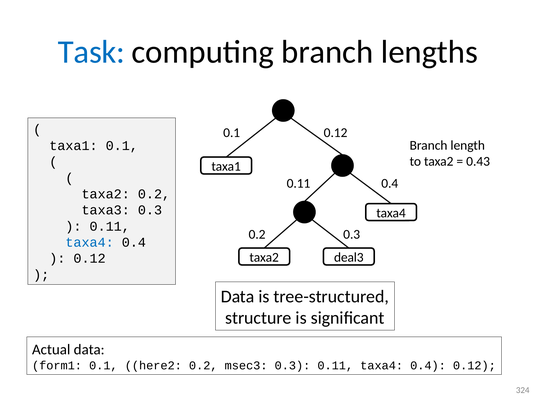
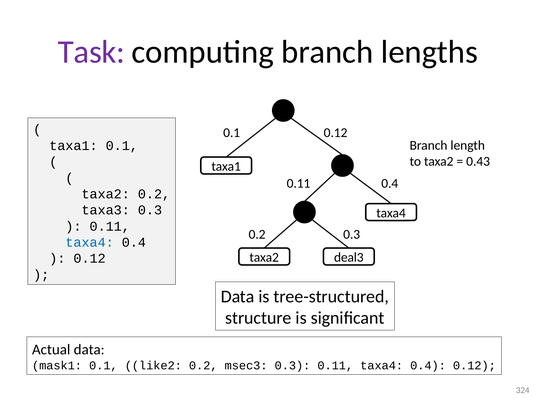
Task colour: blue -> purple
form1: form1 -> mask1
here2: here2 -> like2
